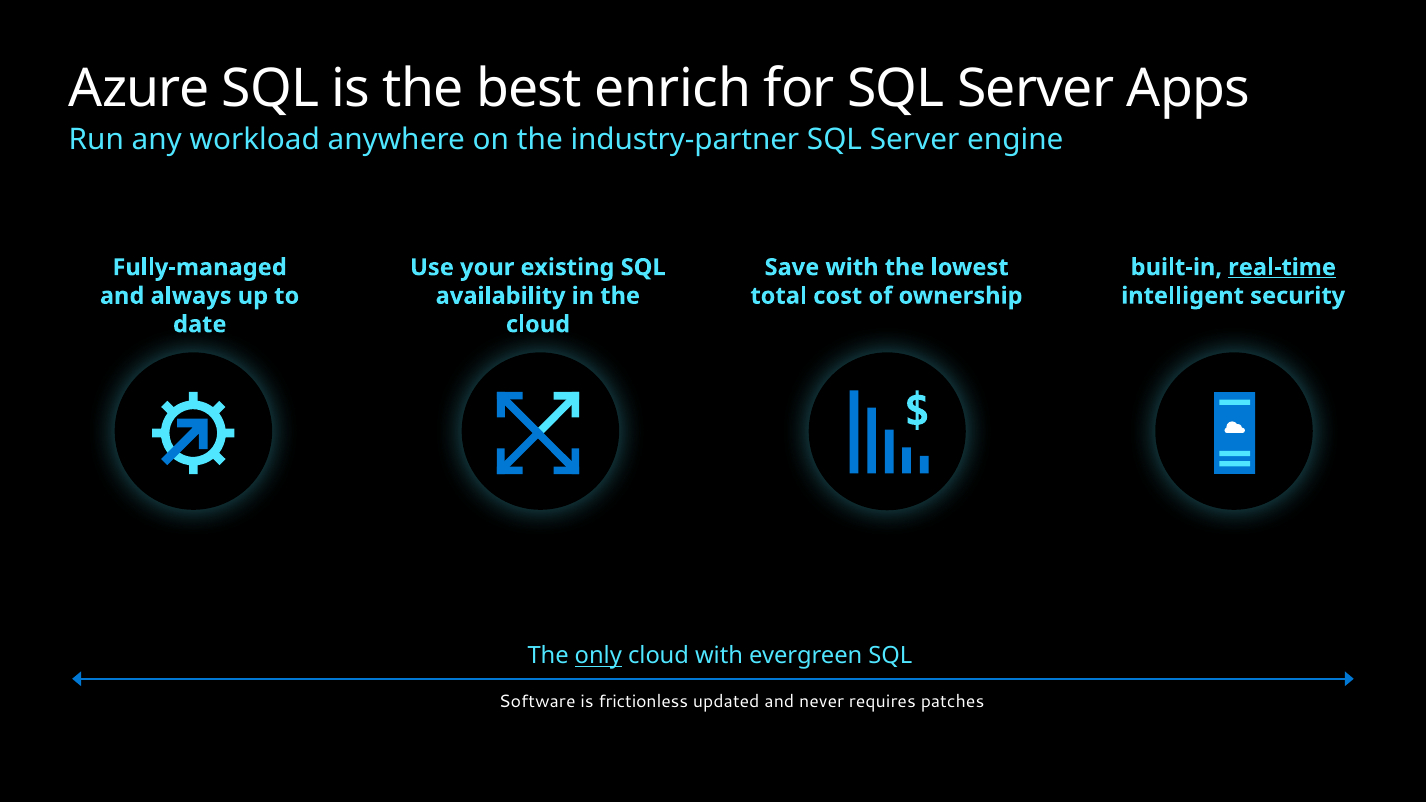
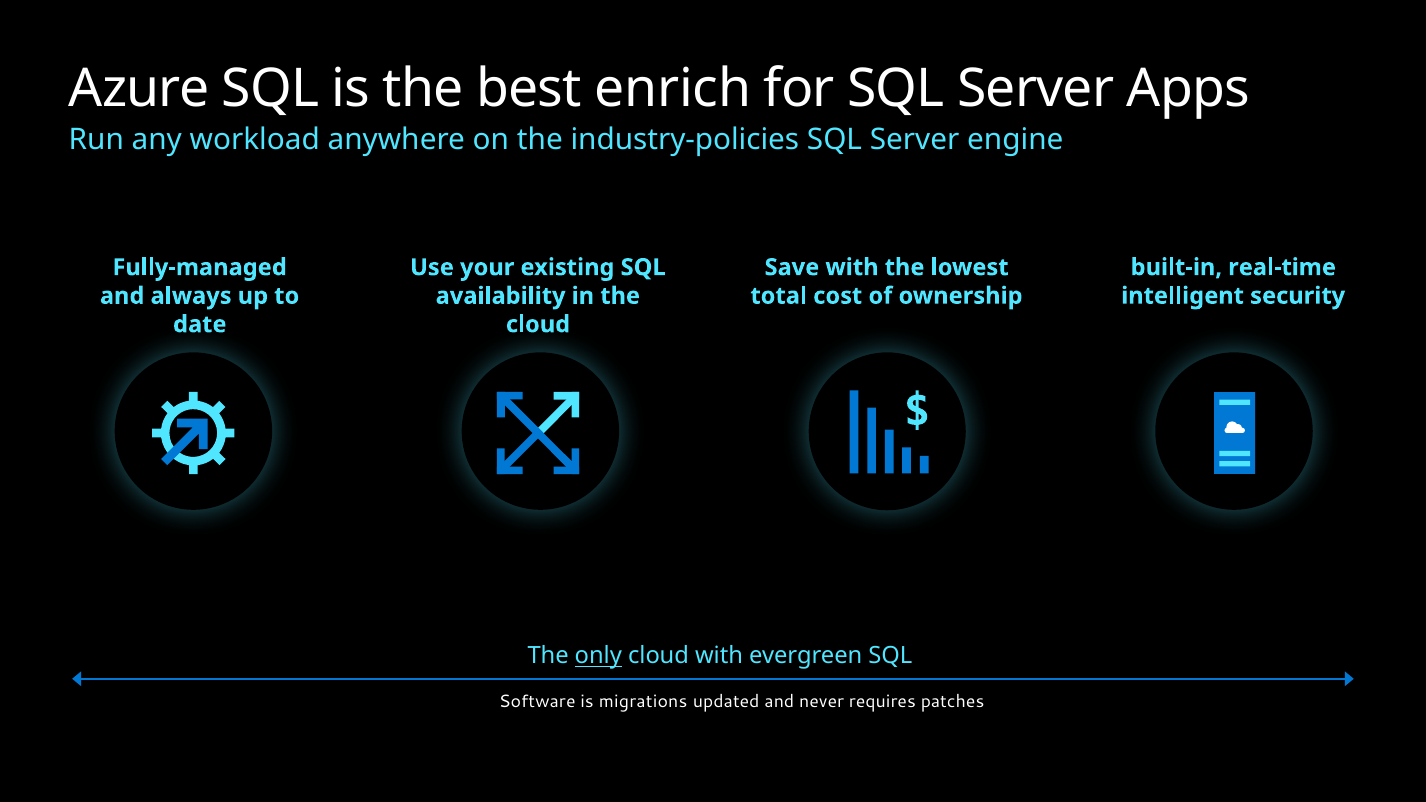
industry-partner: industry-partner -> industry-policies
real-time underline: present -> none
frictionless: frictionless -> migrations
